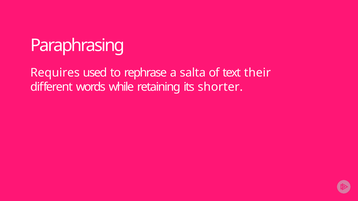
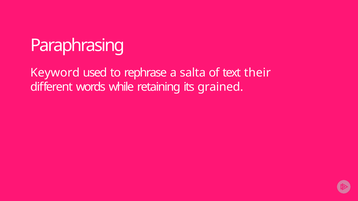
Requires: Requires -> Keyword
shorter: shorter -> grained
